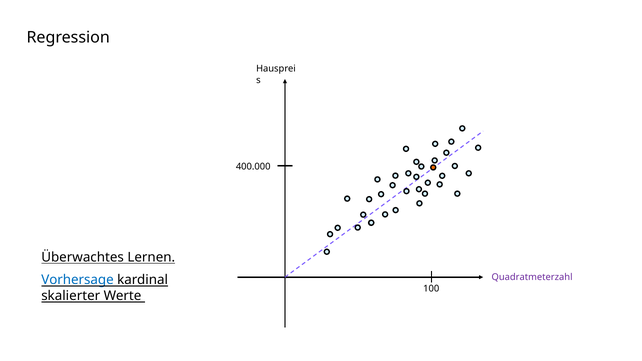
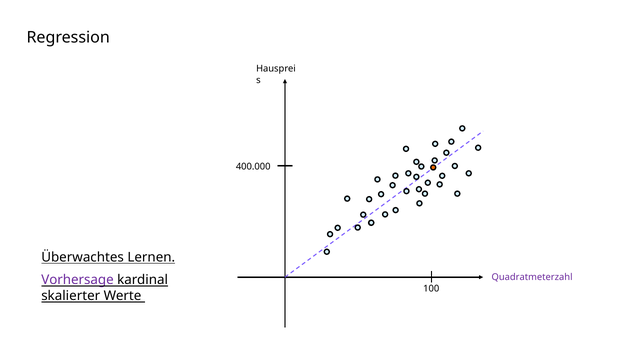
Vorhersage colour: blue -> purple
